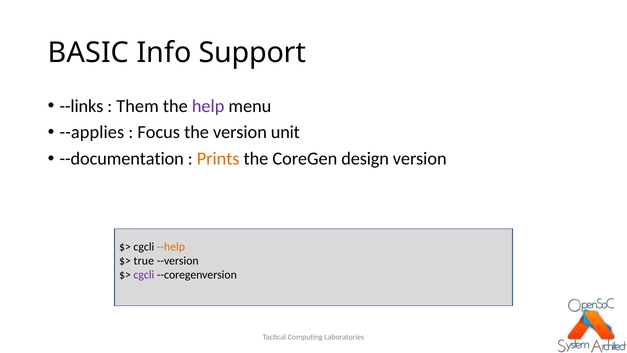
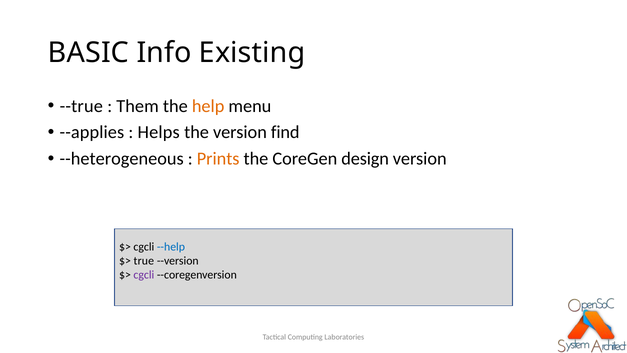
Support: Support -> Existing
--links: --links -> --true
help colour: purple -> orange
Focus: Focus -> Helps
unit: unit -> find
--documentation: --documentation -> --heterogeneous
--help colour: orange -> blue
